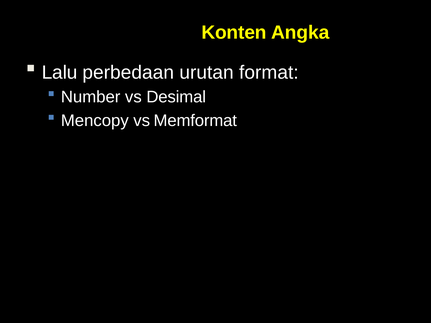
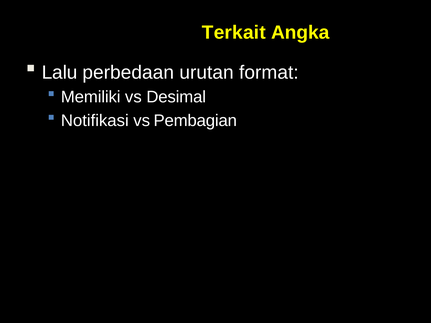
Konten: Konten -> Terkait
Number: Number -> Memiliki
Mencopy: Mencopy -> Notifikasi
Memformat: Memformat -> Pembagian
